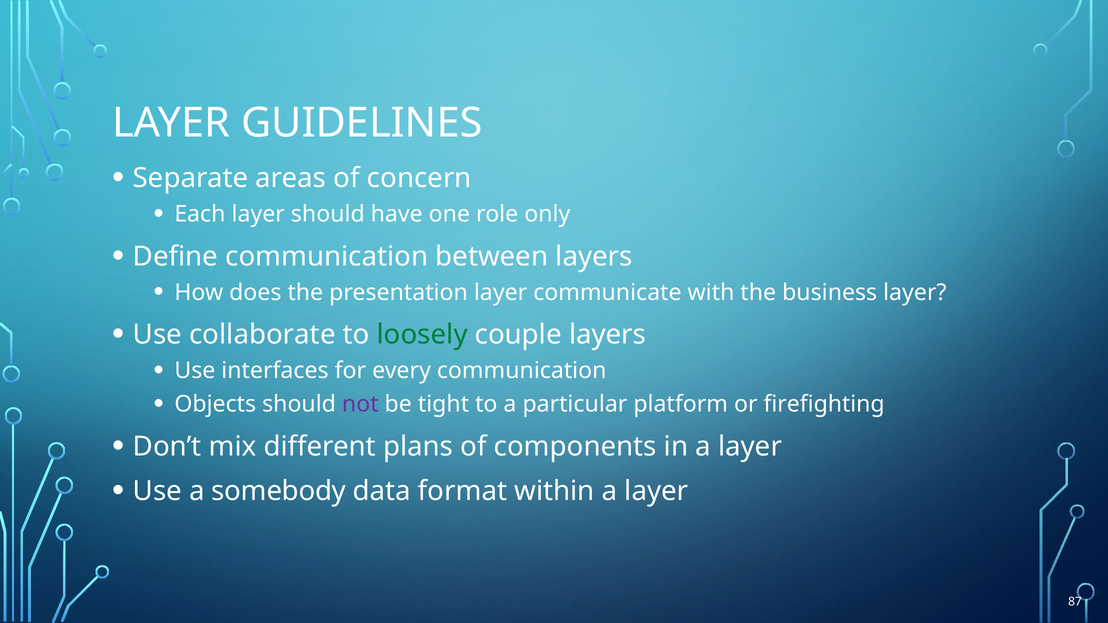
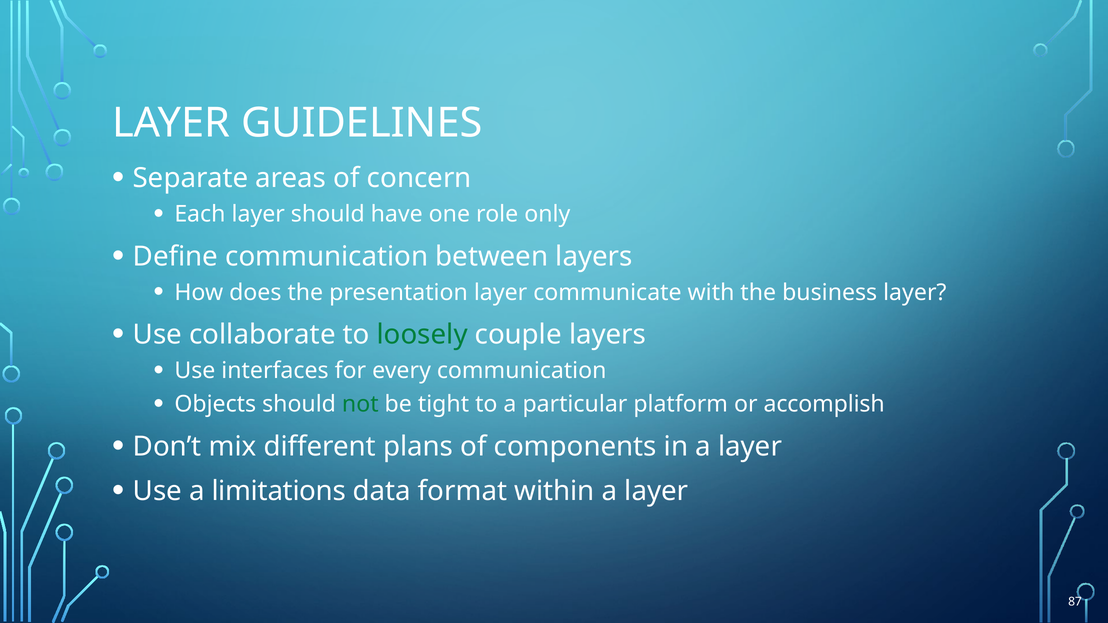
not colour: purple -> green
firefighting: firefighting -> accomplish
somebody: somebody -> limitations
